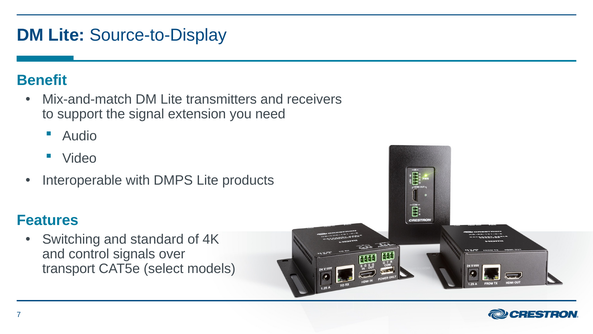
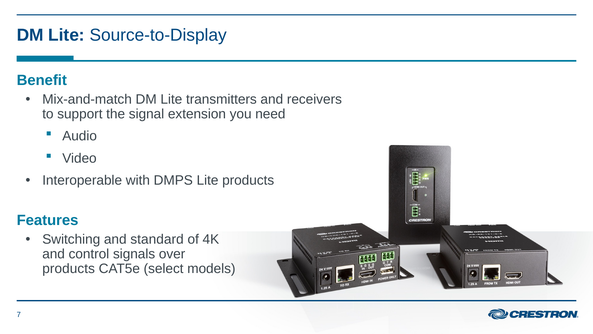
transport at (69, 268): transport -> products
